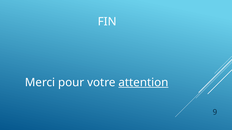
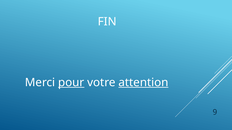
pour underline: none -> present
